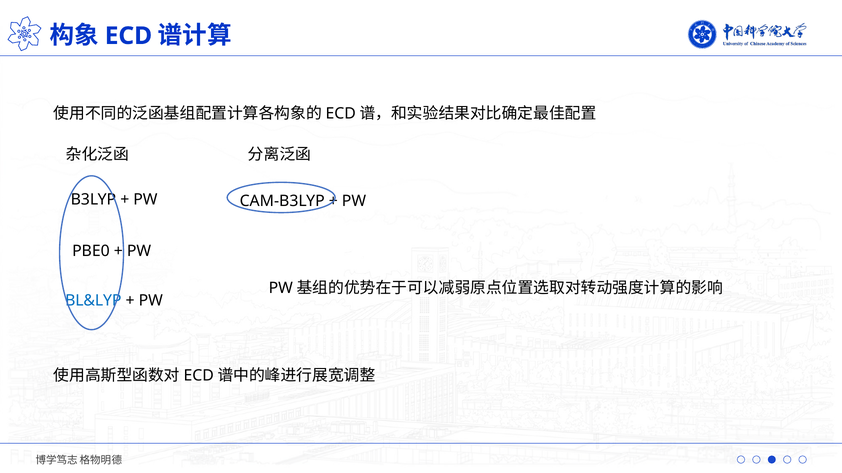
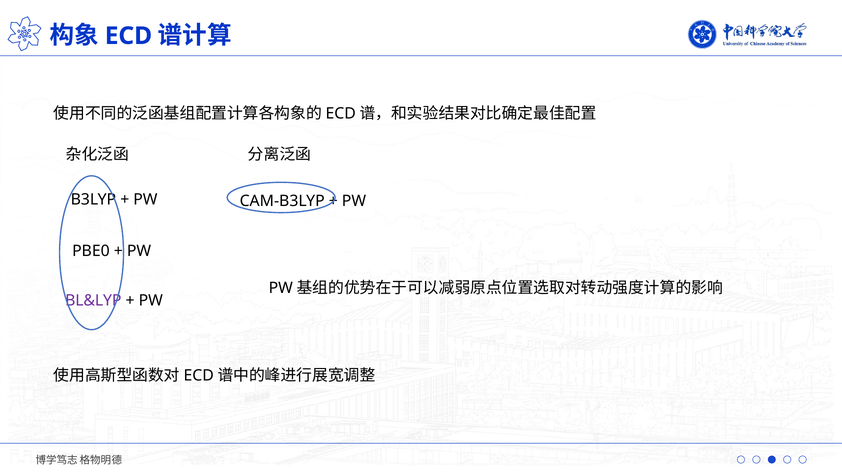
BL&LYP colour: blue -> purple
